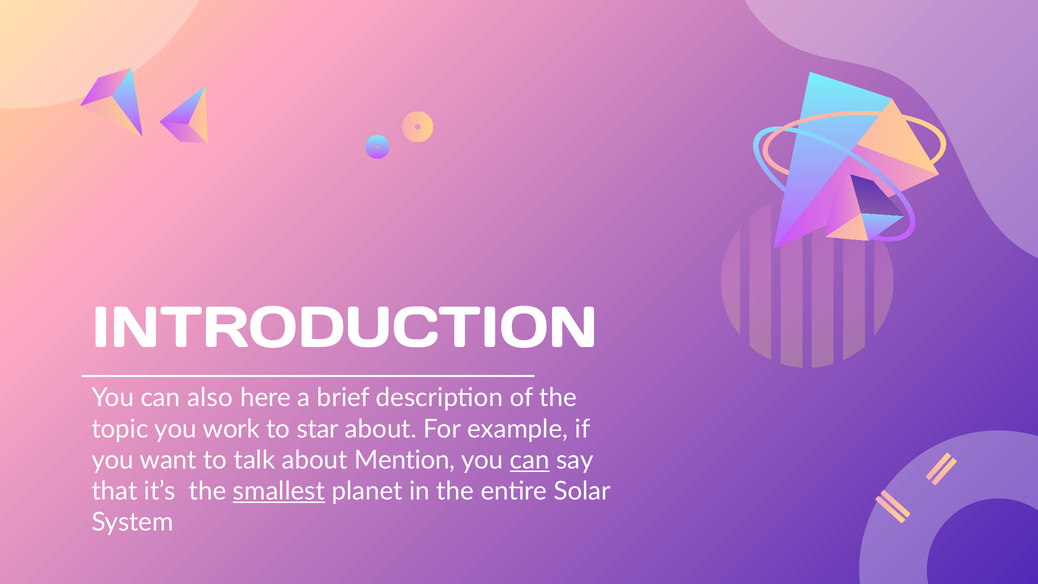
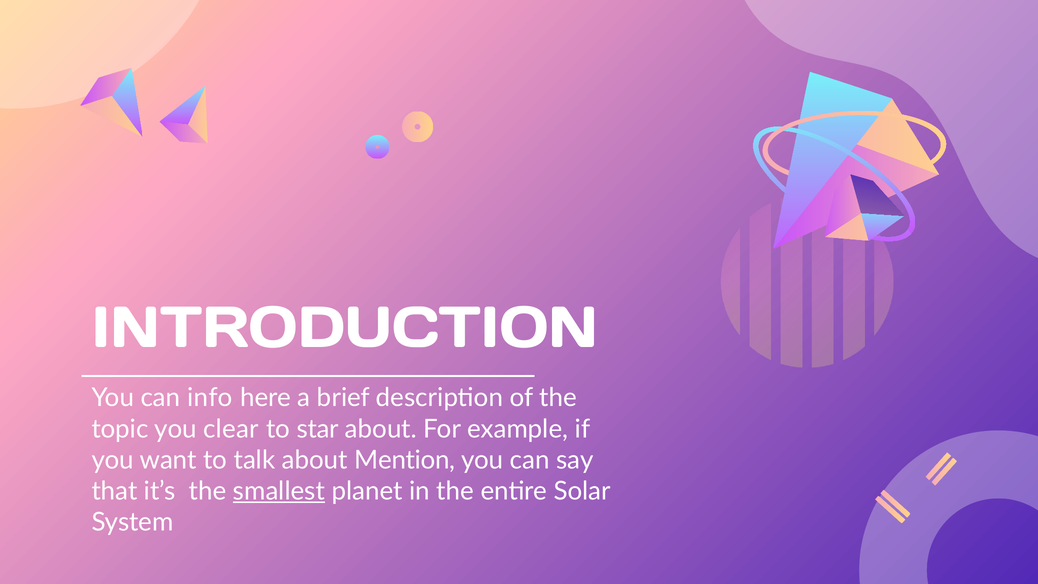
also: also -> info
work: work -> clear
can at (530, 460) underline: present -> none
